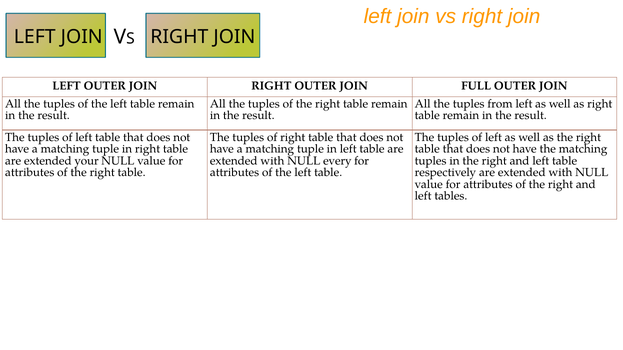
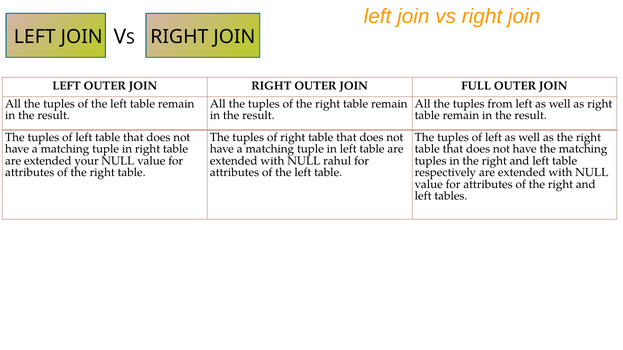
every: every -> rahul
